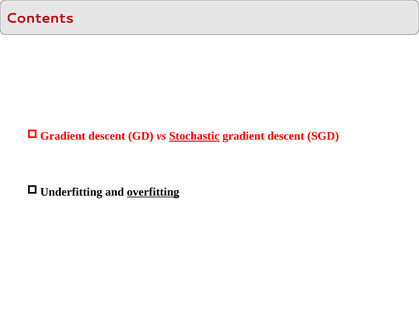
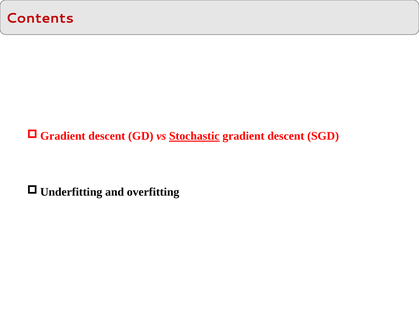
overfitting underline: present -> none
